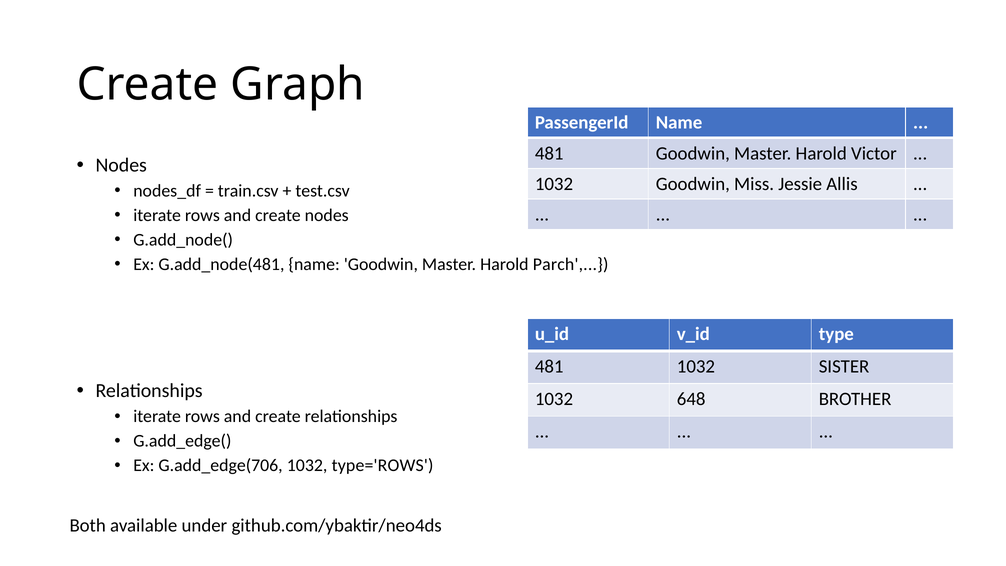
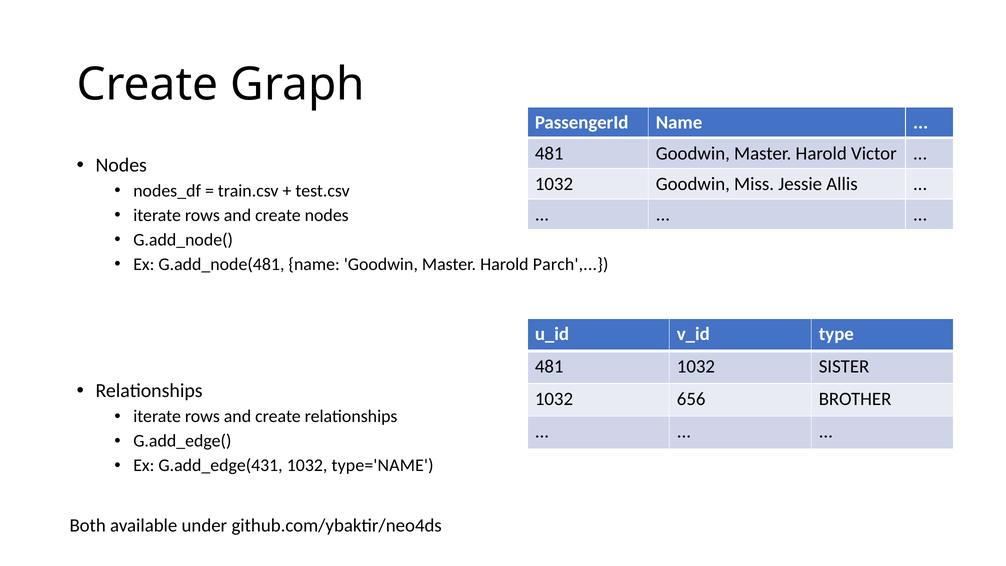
648: 648 -> 656
G.add_edge(706: G.add_edge(706 -> G.add_edge(431
type='ROWS: type='ROWS -> type='NAME
